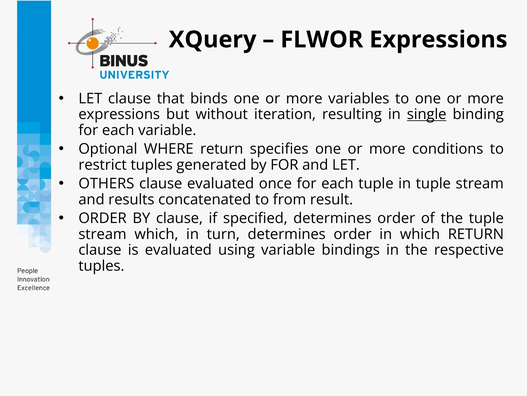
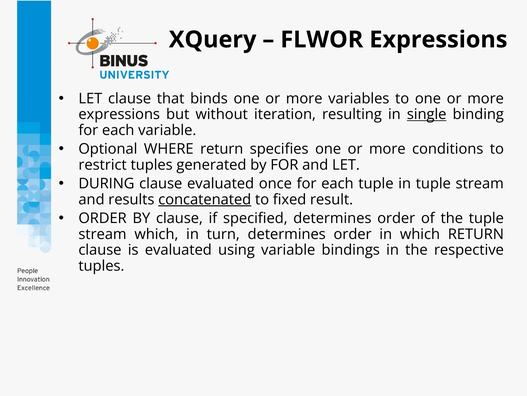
OTHERS: OTHERS -> DURING
concatenated underline: none -> present
from: from -> fixed
